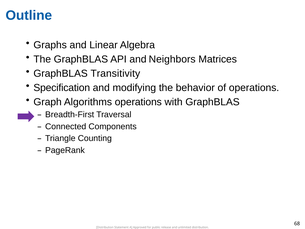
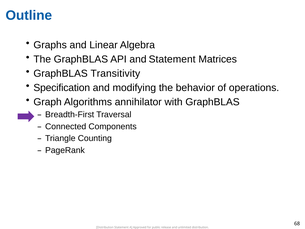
and Neighbors: Neighbors -> Statement
Algorithms operations: operations -> annihilator
